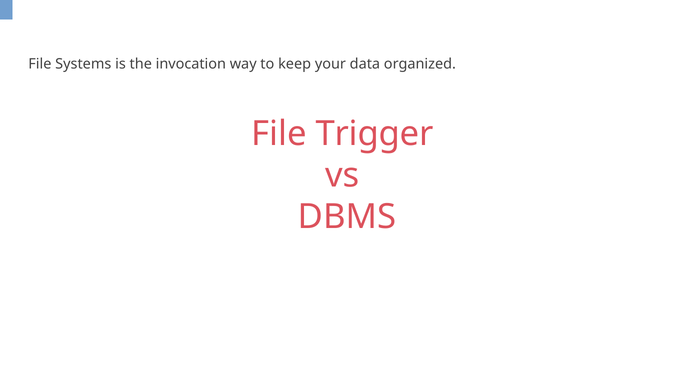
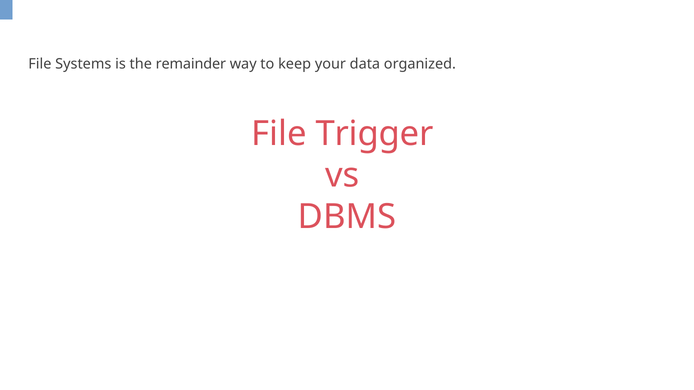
invocation: invocation -> remainder
